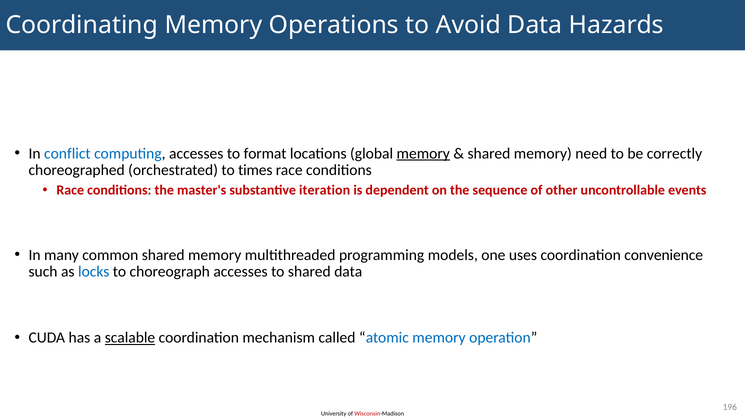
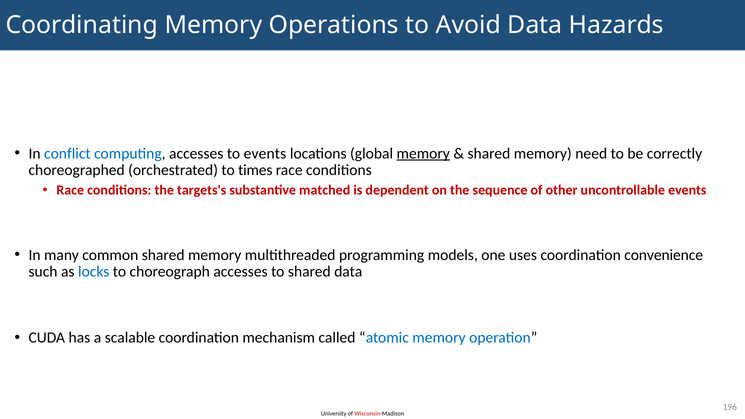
to format: format -> events
master's: master's -> targets's
iteration: iteration -> matched
scalable underline: present -> none
